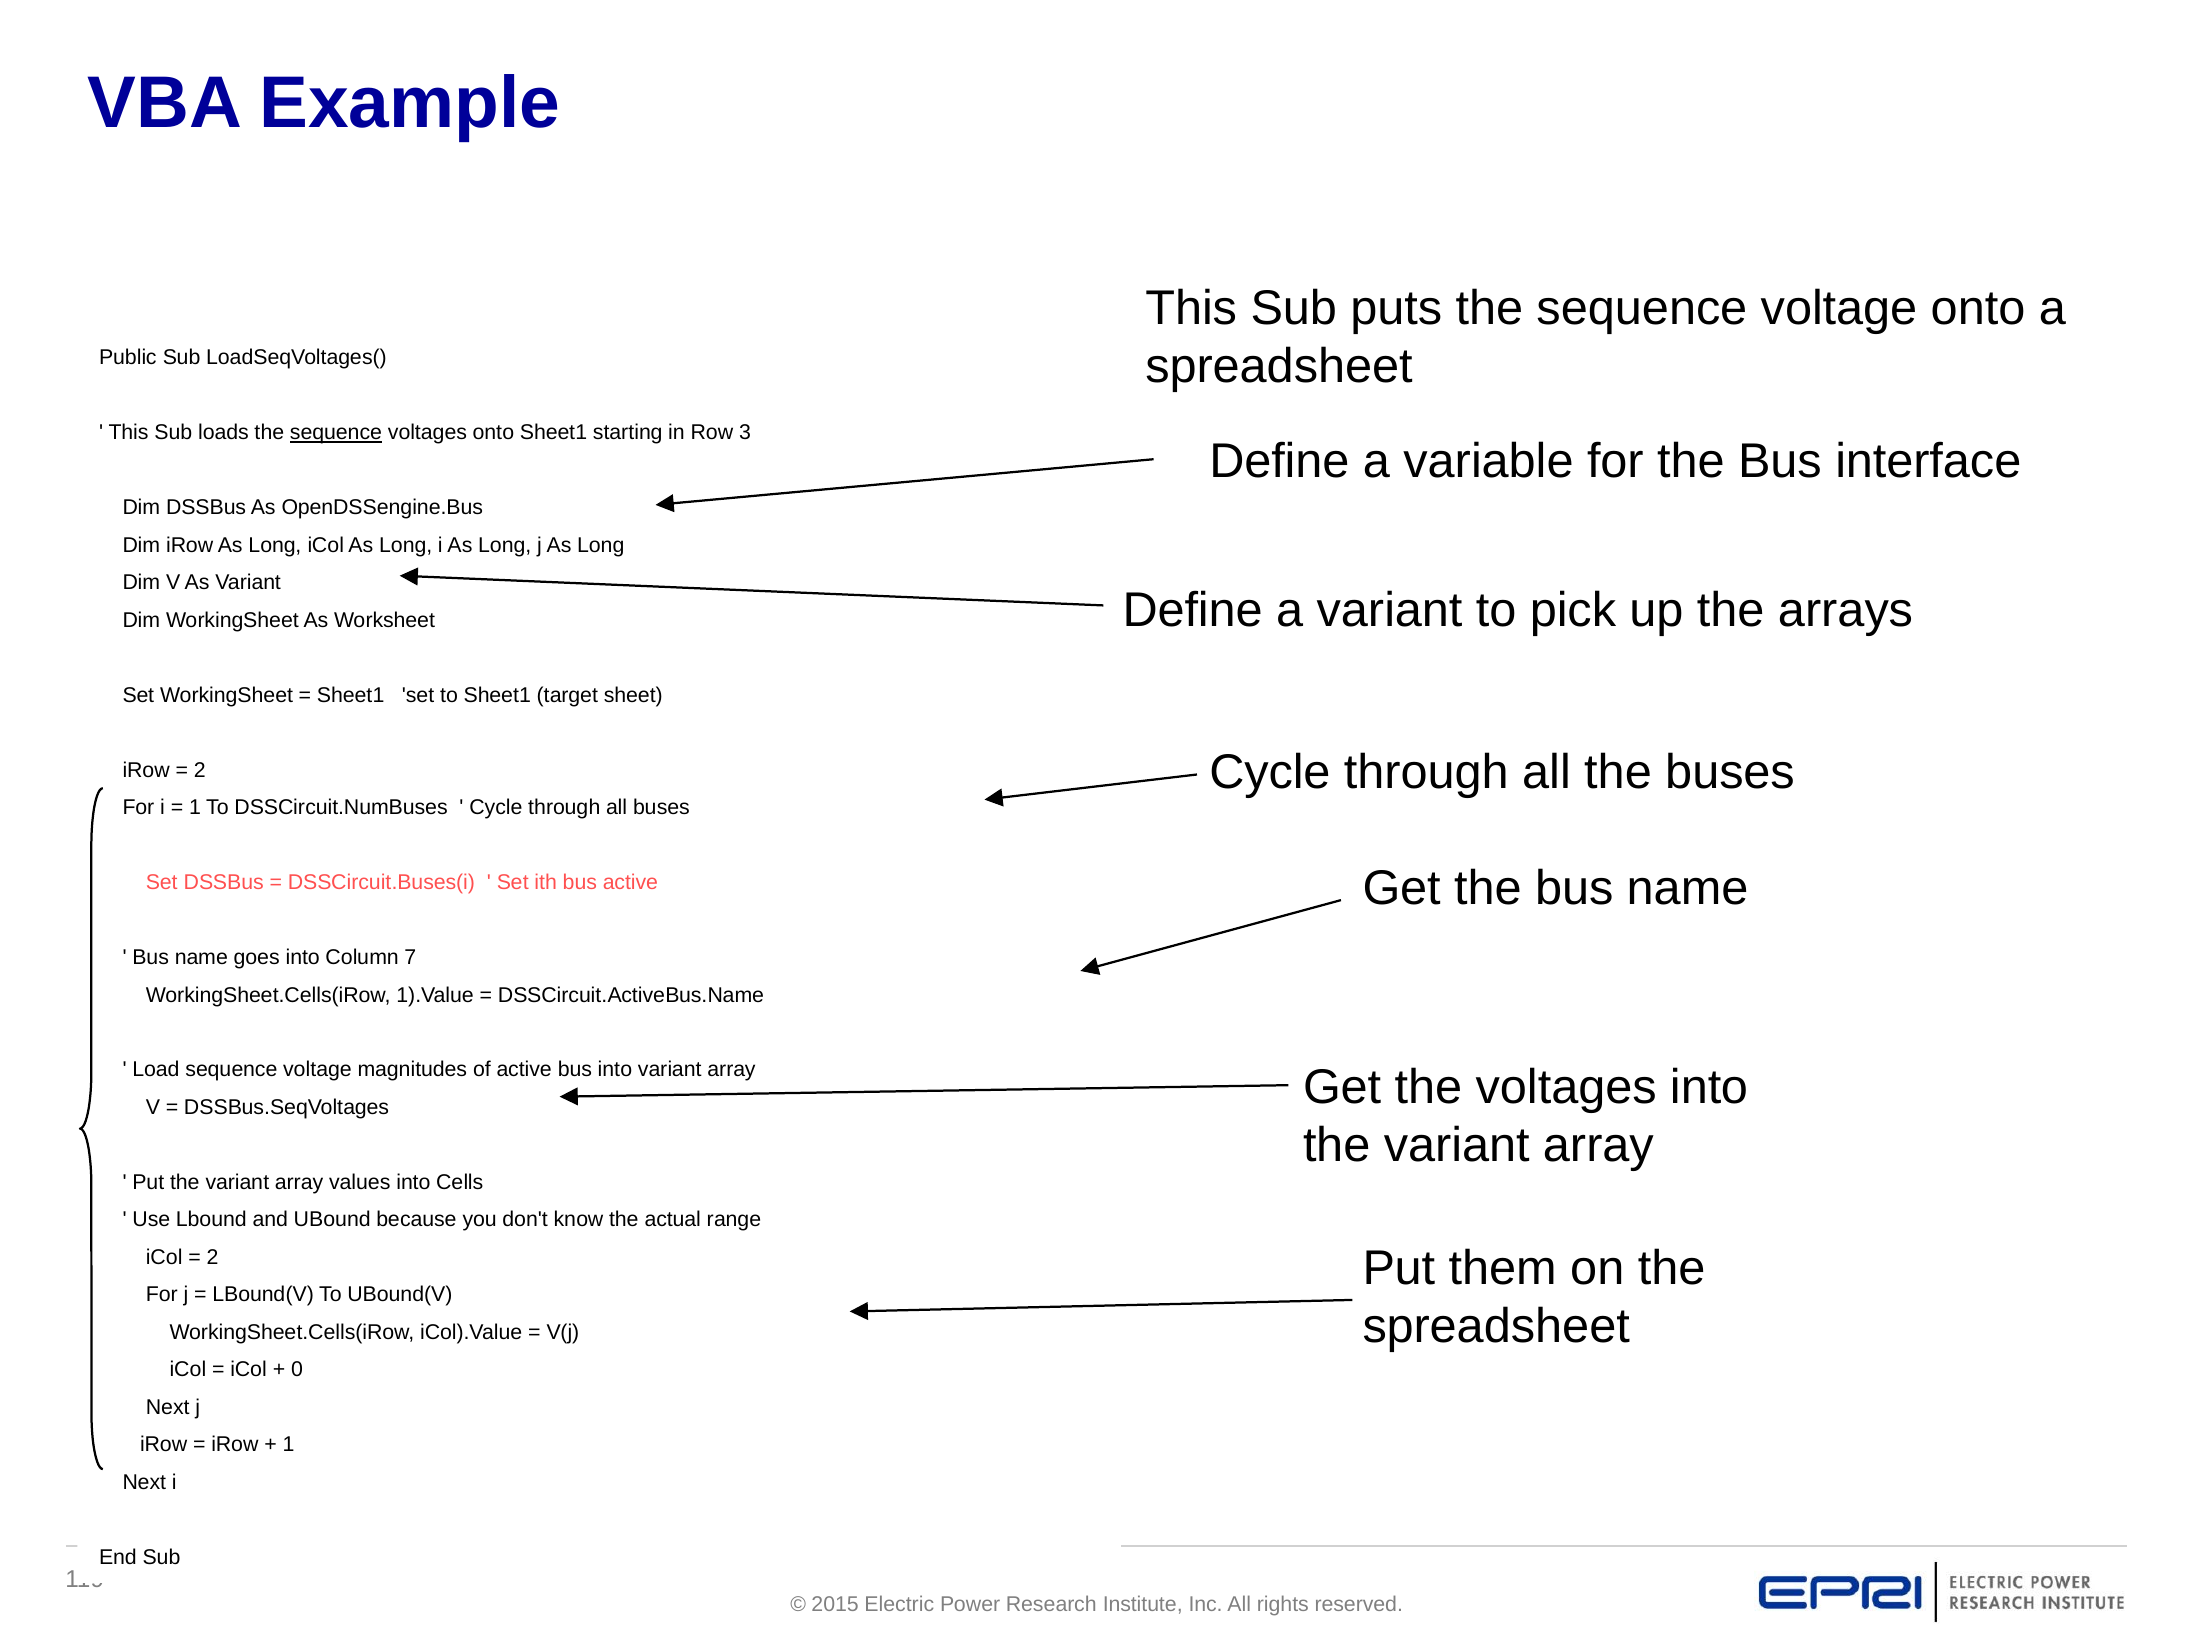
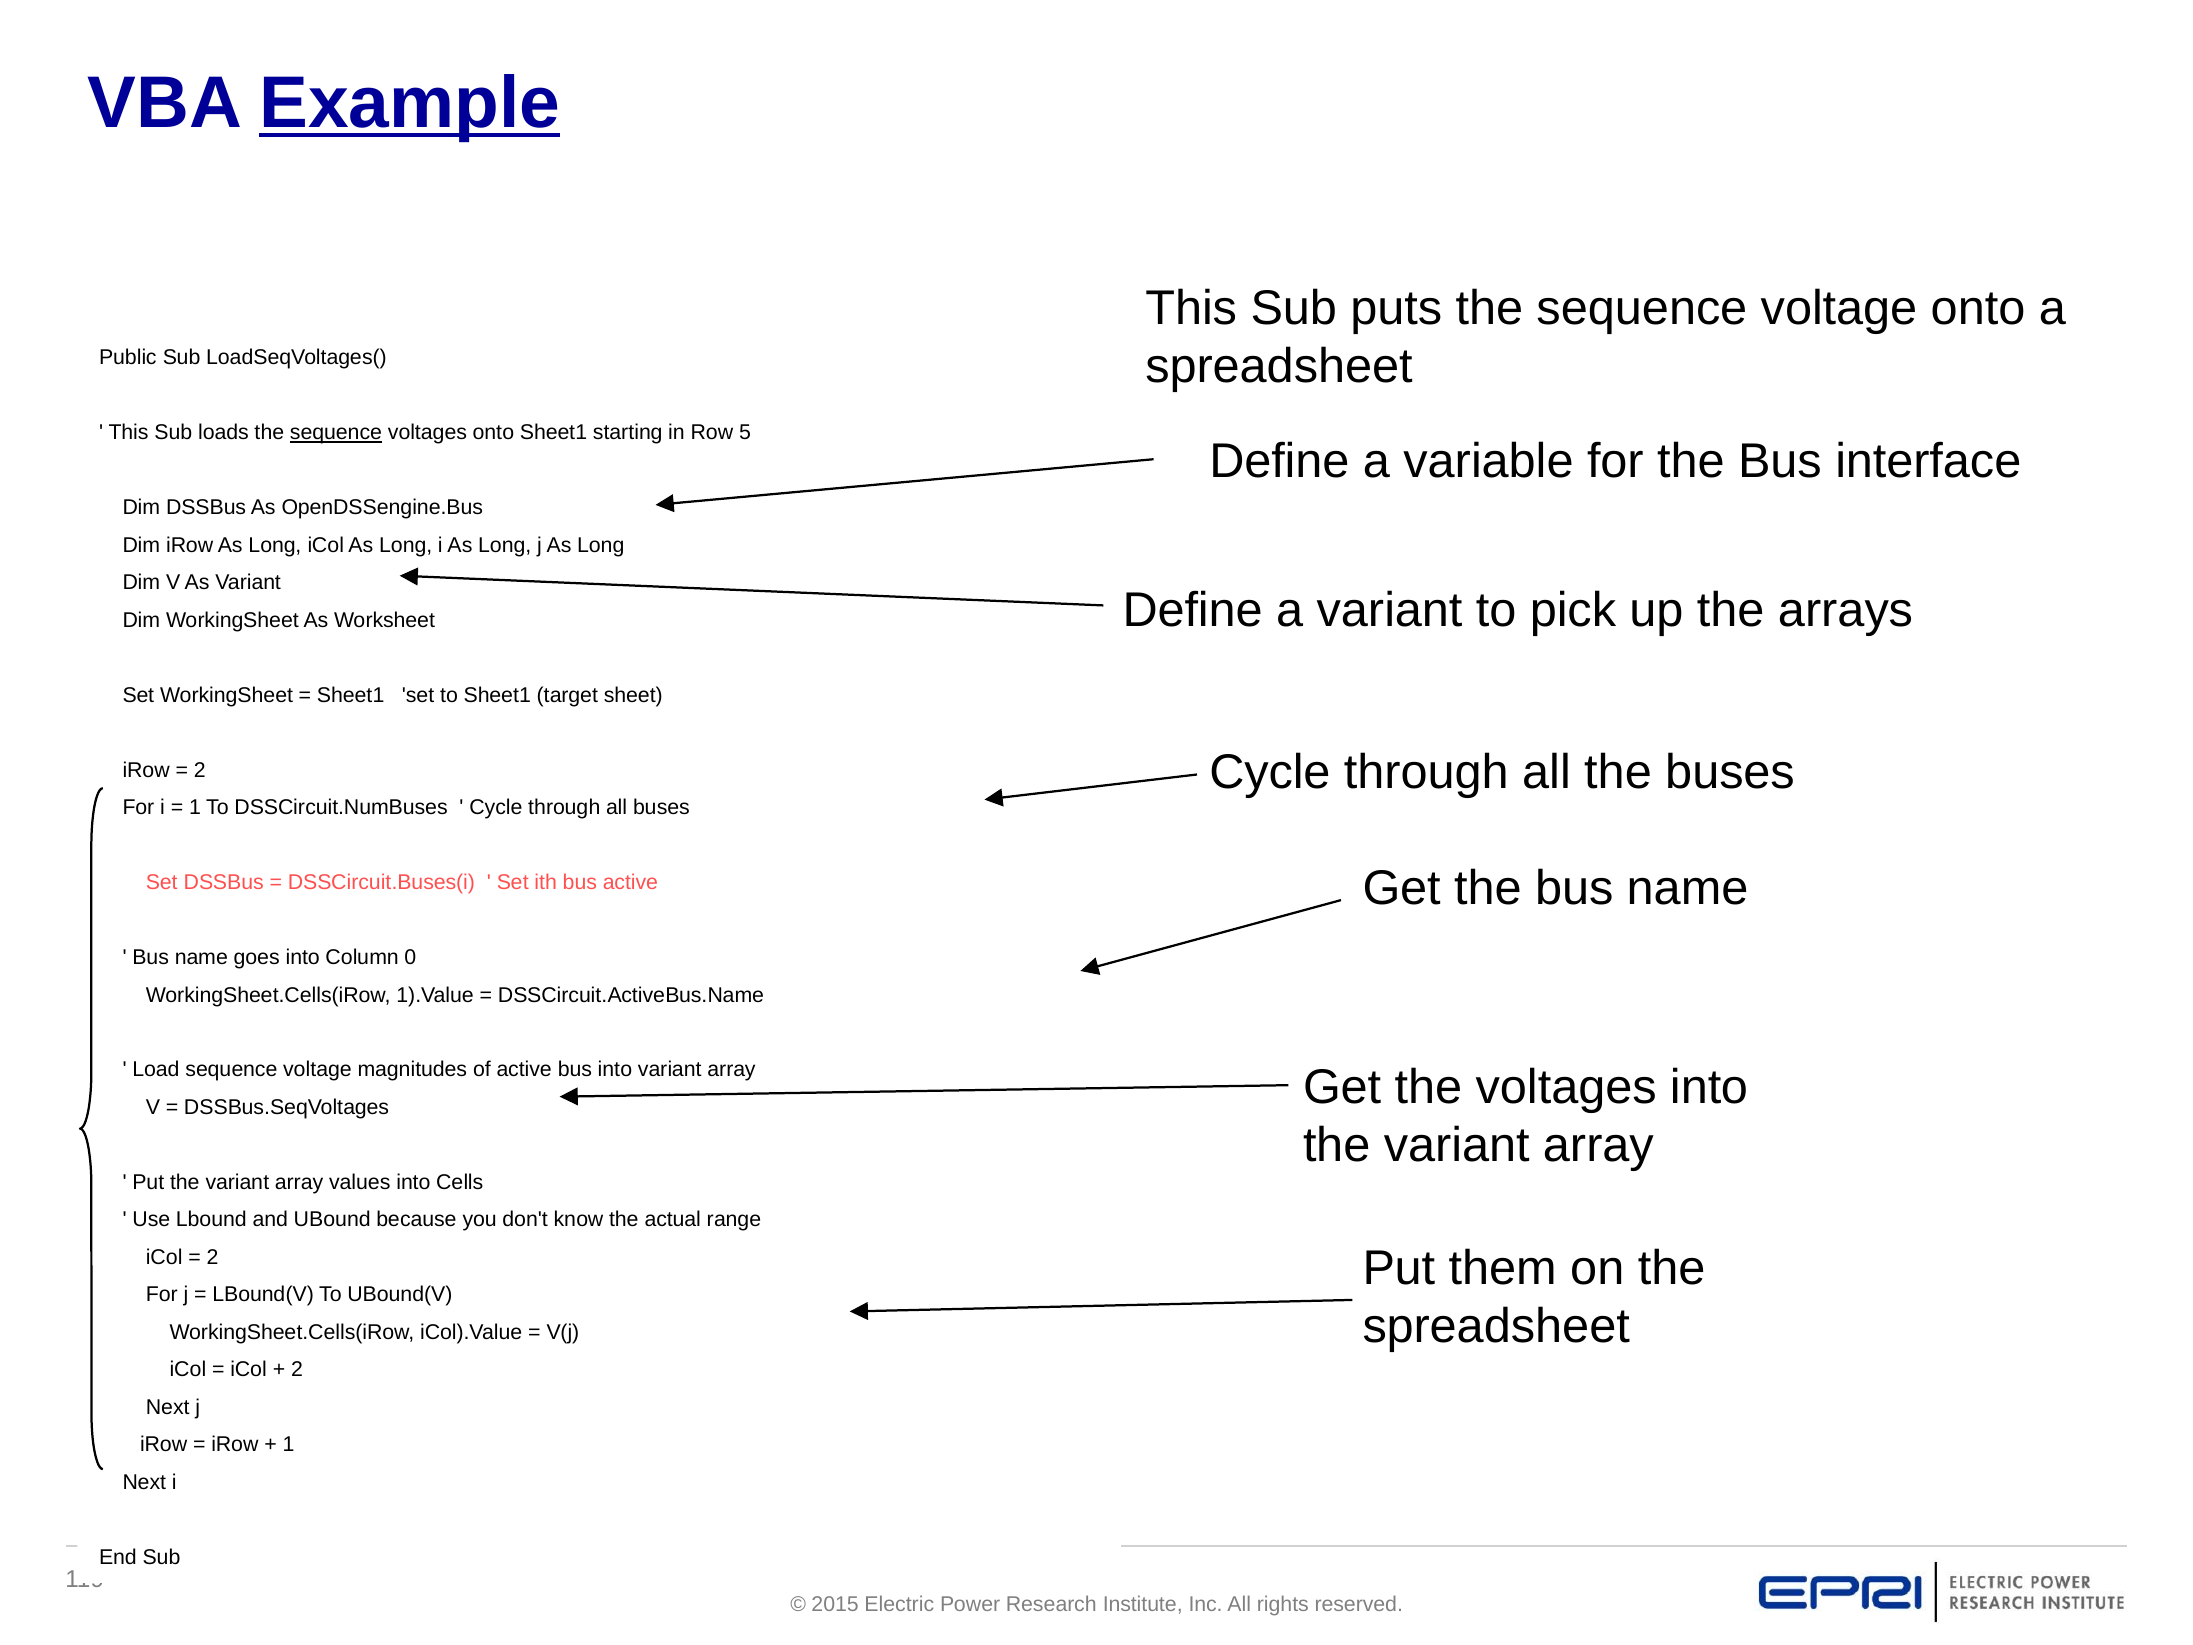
Example underline: none -> present
3: 3 -> 5
7: 7 -> 0
0 at (297, 1370): 0 -> 2
